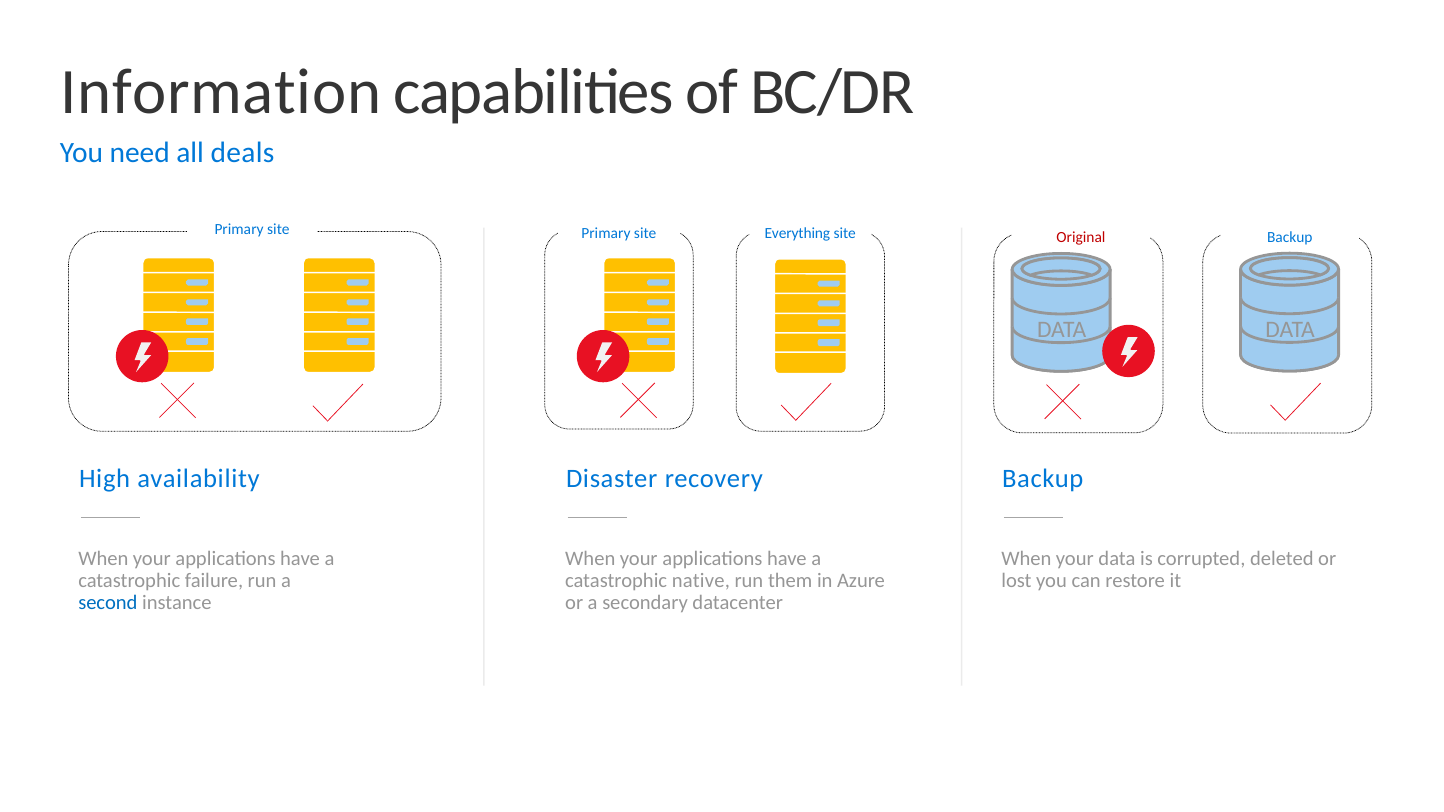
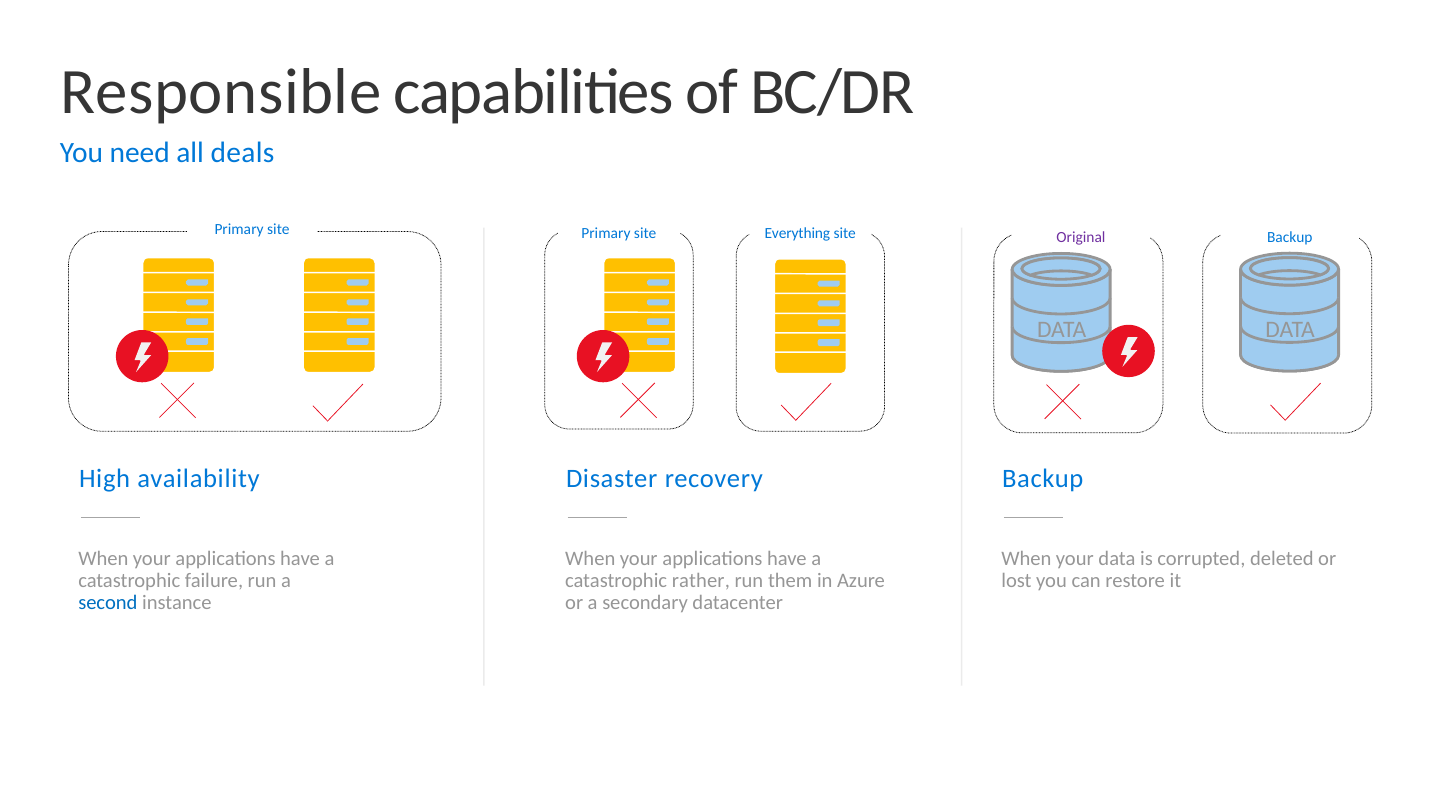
Information: Information -> Responsible
Original colour: red -> purple
native: native -> rather
